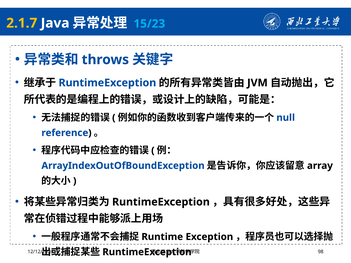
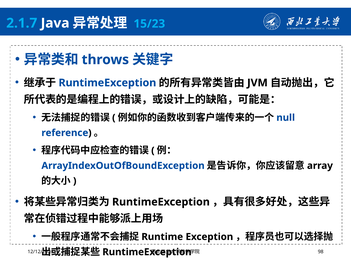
2.1.7 colour: yellow -> light blue
